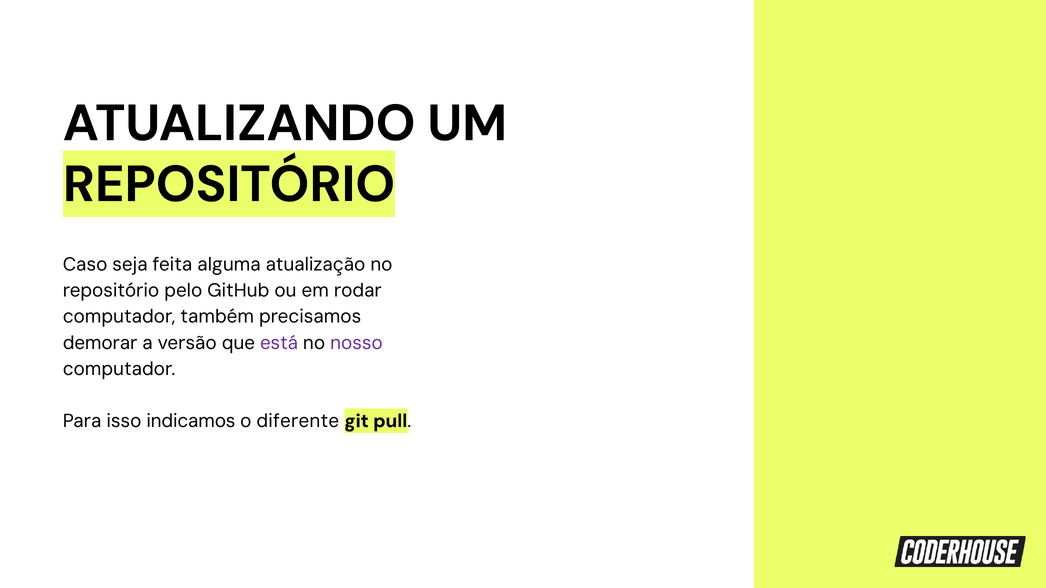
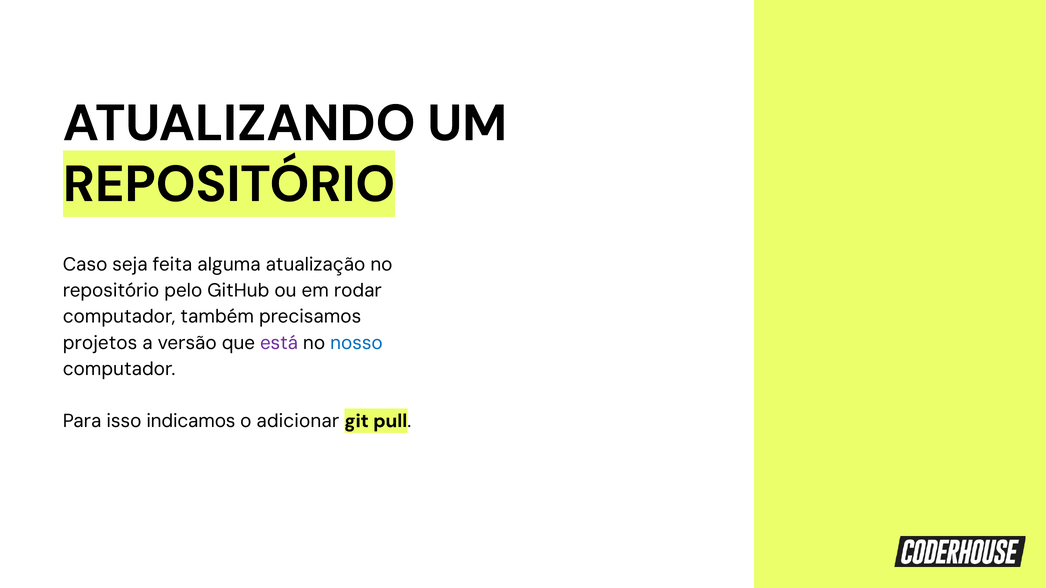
demorar: demorar -> projetos
nosso colour: purple -> blue
diferente: diferente -> adicionar
